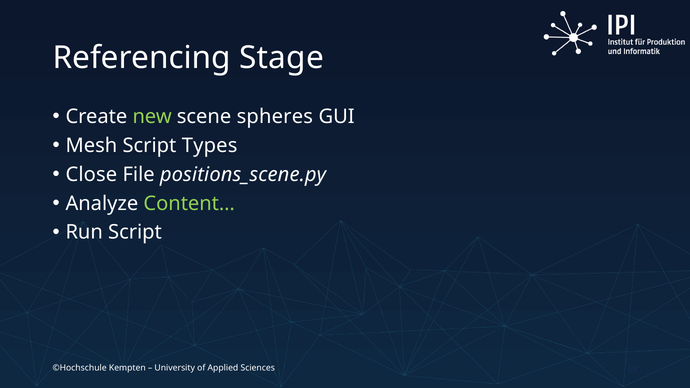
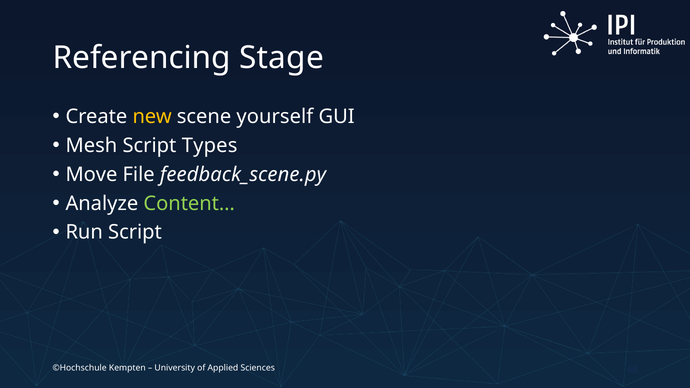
new colour: light green -> yellow
spheres: spheres -> yourself
Close: Close -> Move
positions_scene.py: positions_scene.py -> feedback_scene.py
